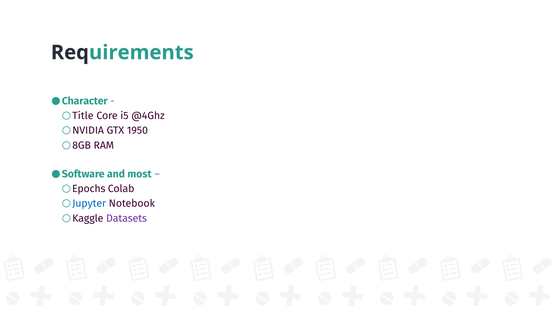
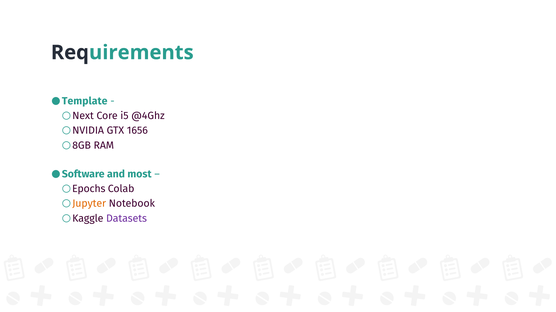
Character: Character -> Template
Title: Title -> Next
1950: 1950 -> 1656
Jupyter colour: blue -> orange
